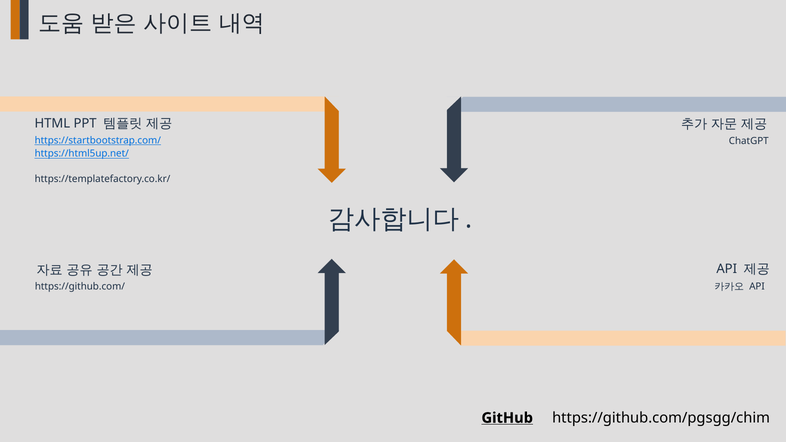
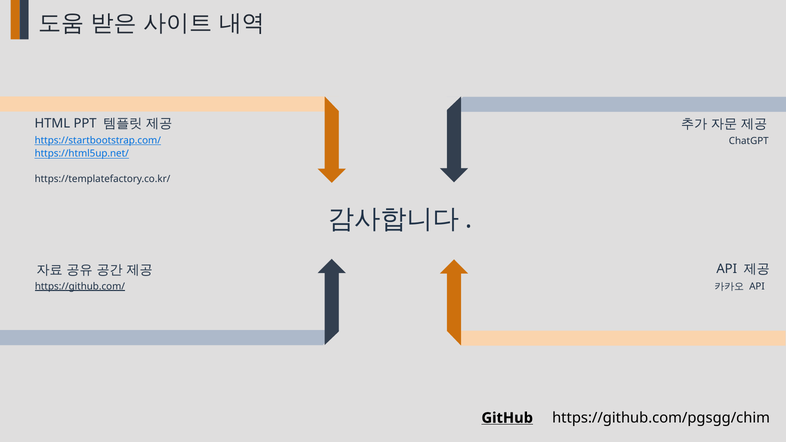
https://github.com/ underline: none -> present
